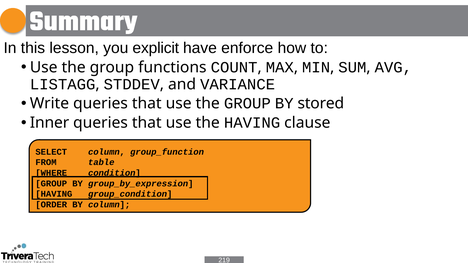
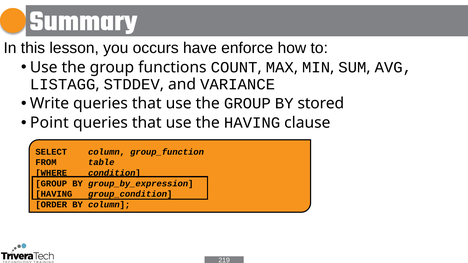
explicit: explicit -> occurs
Inner: Inner -> Point
